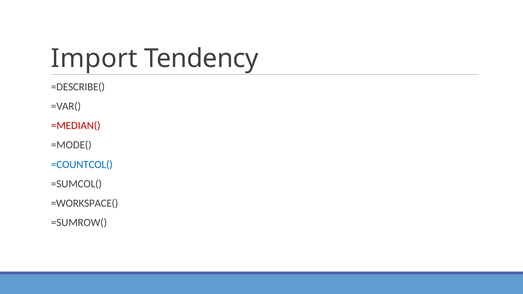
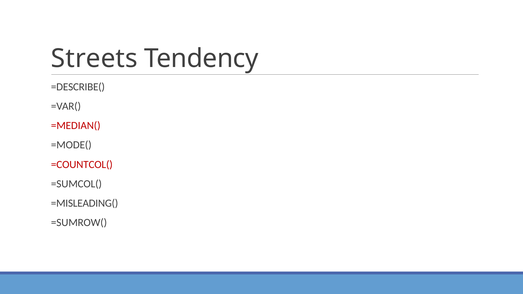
Import: Import -> Streets
=COUNTCOL( colour: blue -> red
=WORKSPACE(: =WORKSPACE( -> =MISLEADING(
